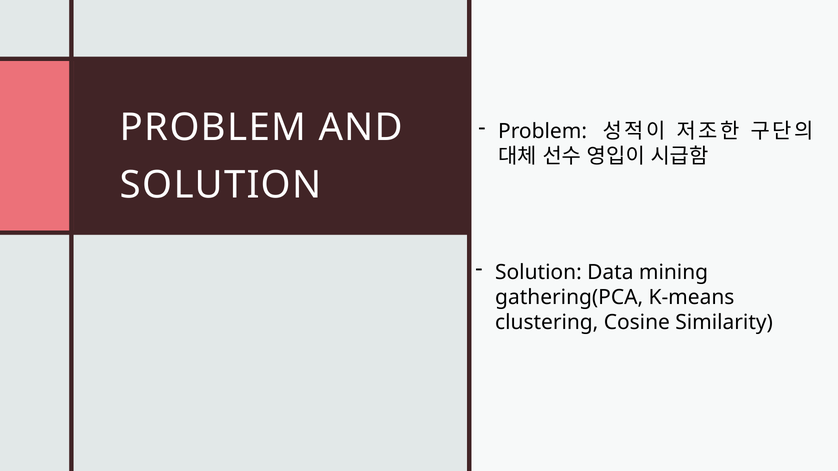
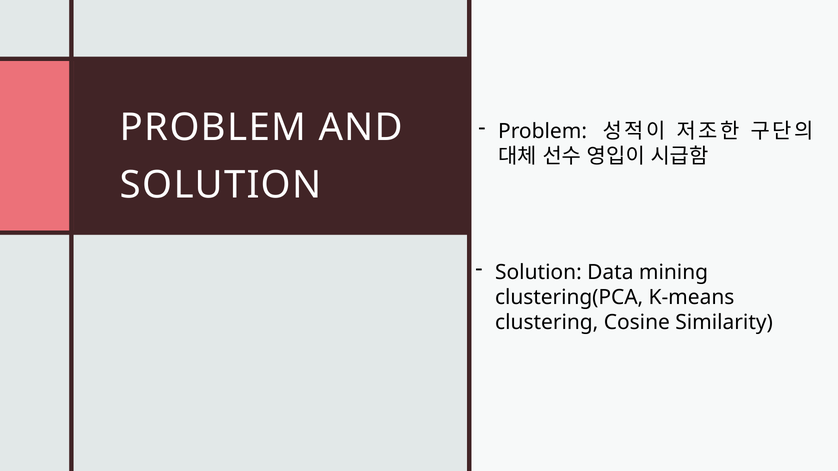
gathering(PCA: gathering(PCA -> clustering(PCA
